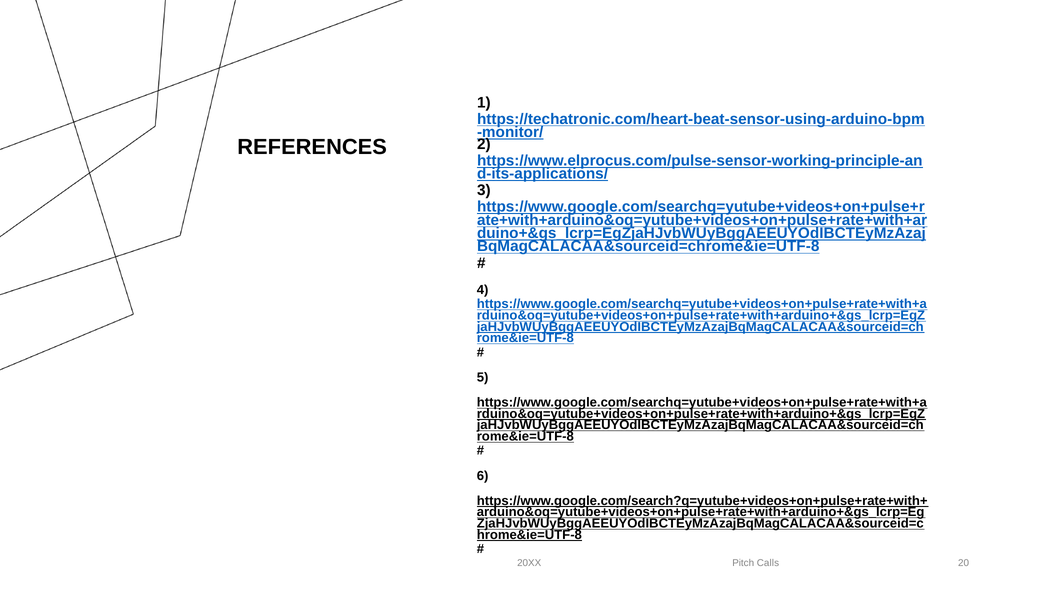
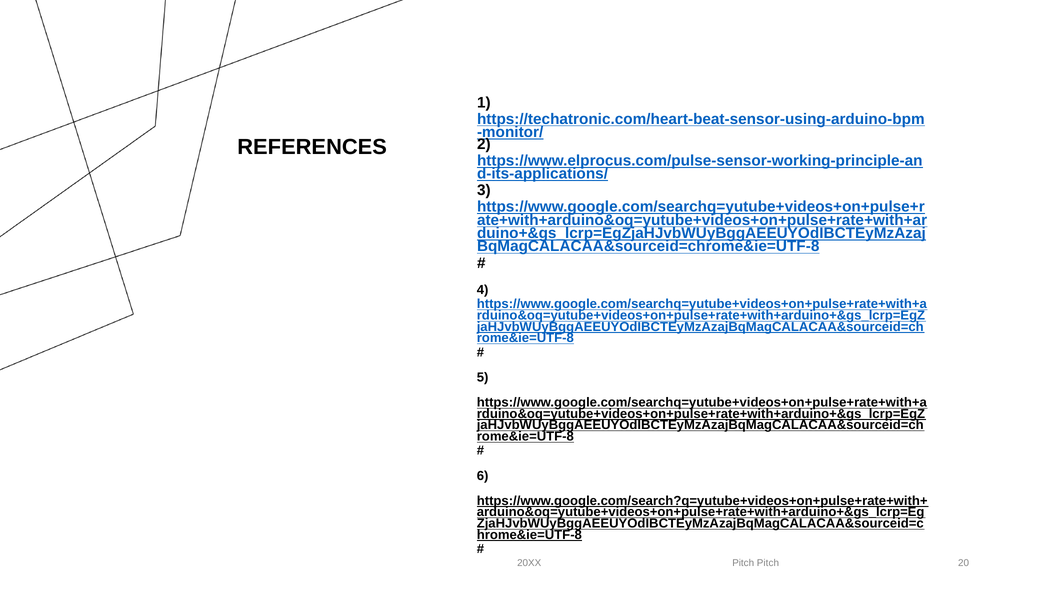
Pitch Calls: Calls -> Pitch
